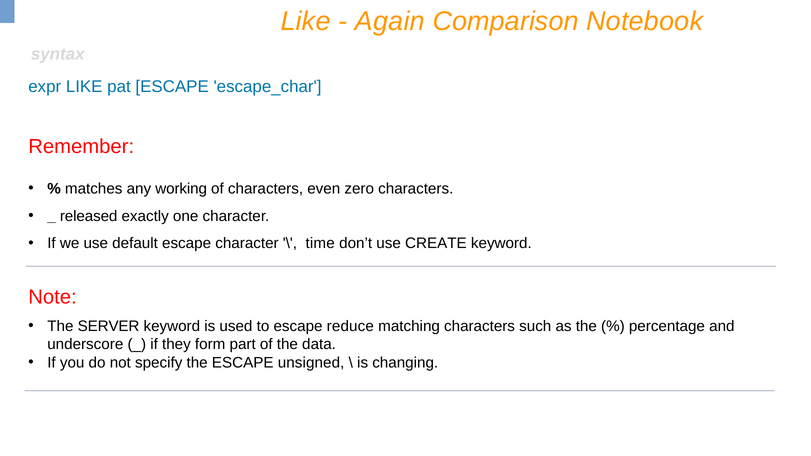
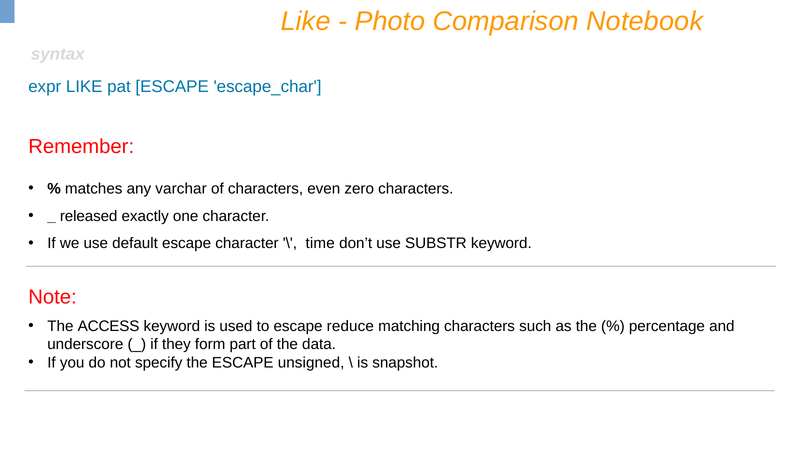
Again: Again -> Photo
working: working -> varchar
CREATE: CREATE -> SUBSTR
SERVER: SERVER -> ACCESS
changing: changing -> snapshot
